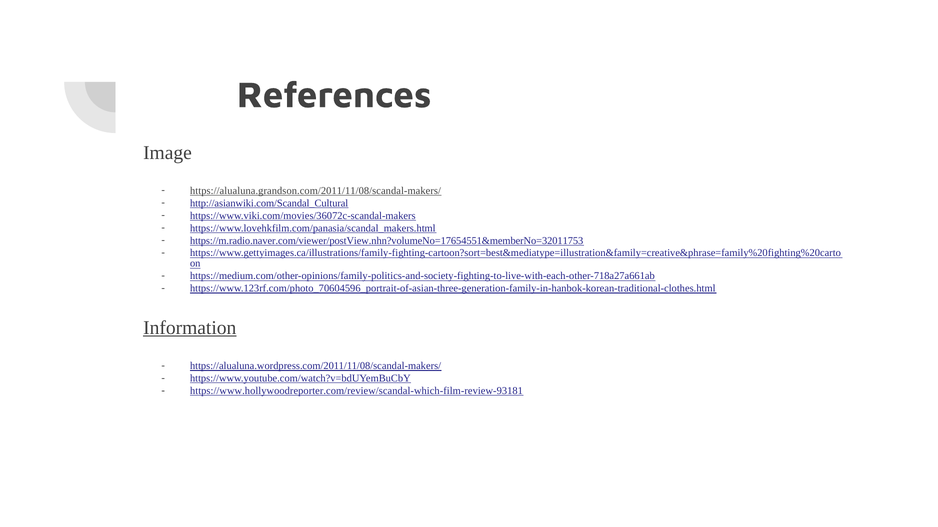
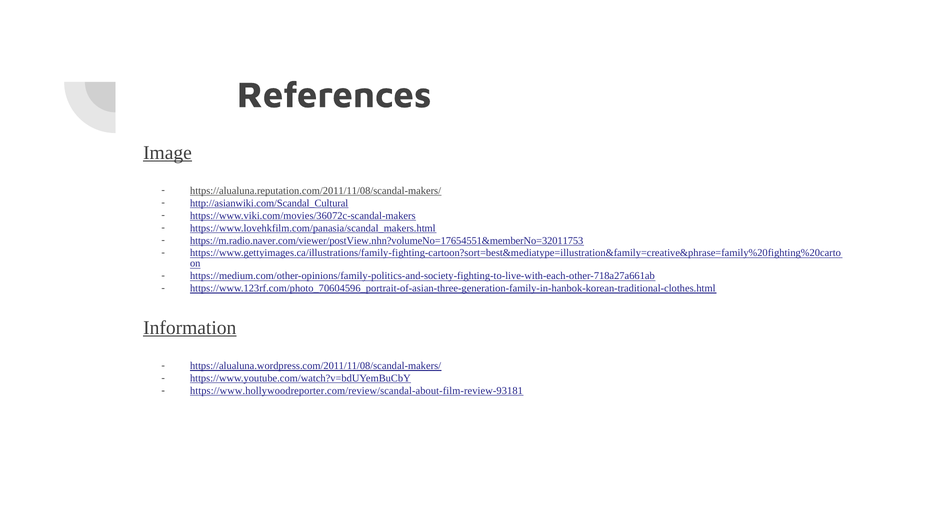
Image underline: none -> present
https://alualuna.grandson.com/2011/11/08/scandal-makers/: https://alualuna.grandson.com/2011/11/08/scandal-makers/ -> https://alualuna.reputation.com/2011/11/08/scandal-makers/
https://www.hollywoodreporter.com/review/scandal-which-film-review-93181: https://www.hollywoodreporter.com/review/scandal-which-film-review-93181 -> https://www.hollywoodreporter.com/review/scandal-about-film-review-93181
